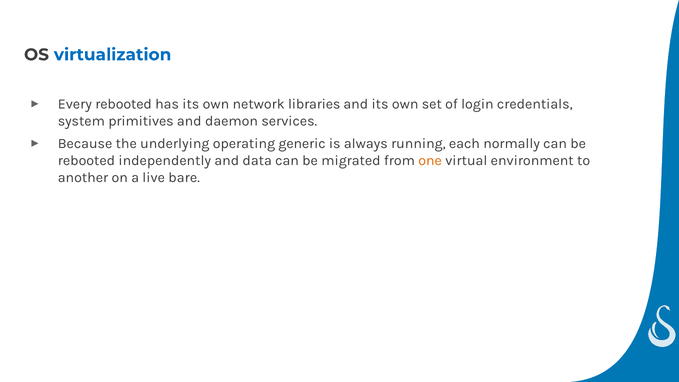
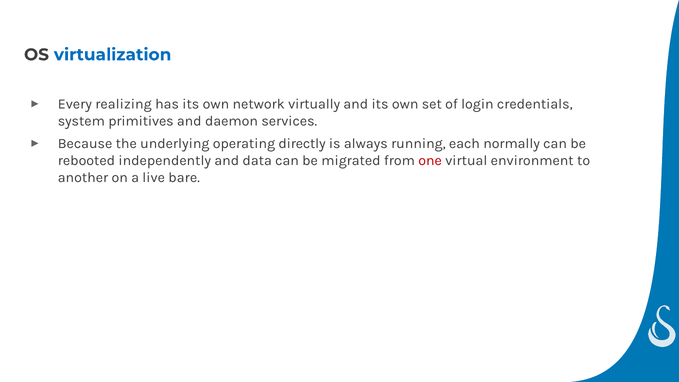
Every rebooted: rebooted -> realizing
libraries: libraries -> virtually
generic: generic -> directly
one colour: orange -> red
